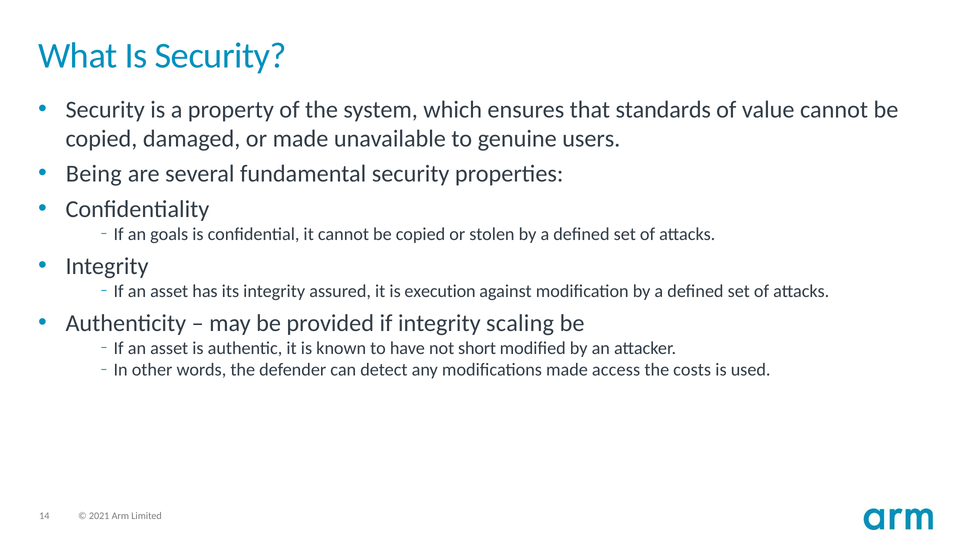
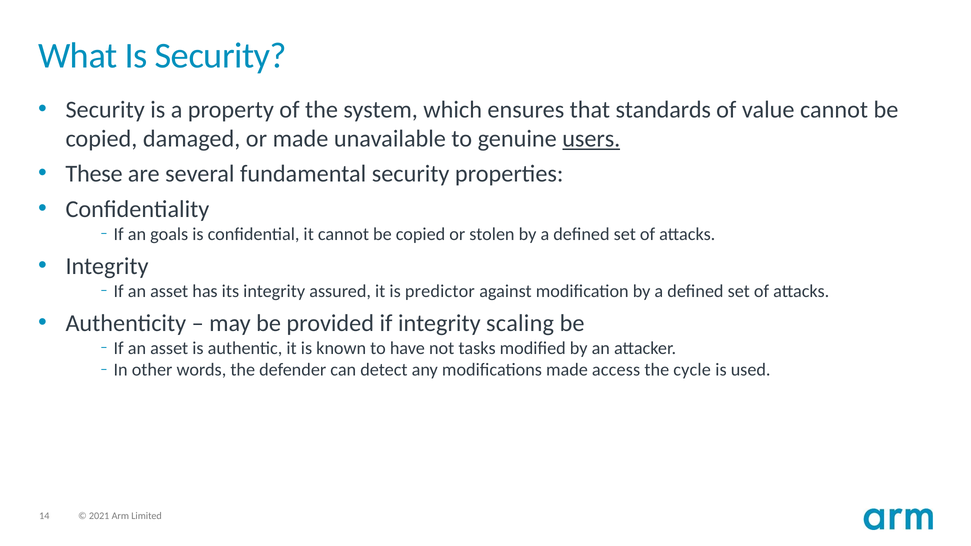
users underline: none -> present
Being: Being -> These
execution: execution -> predictor
short: short -> tasks
costs: costs -> cycle
